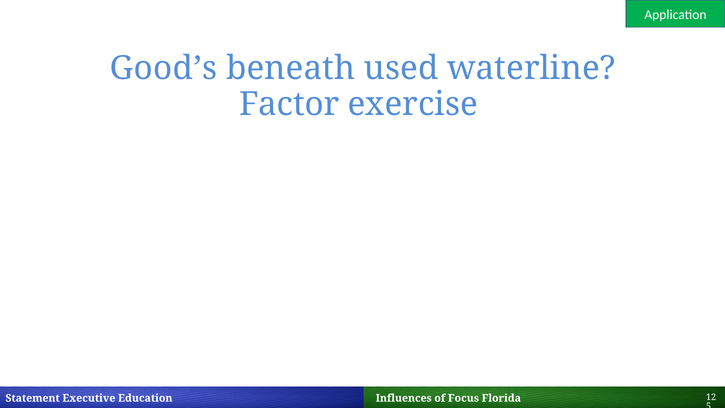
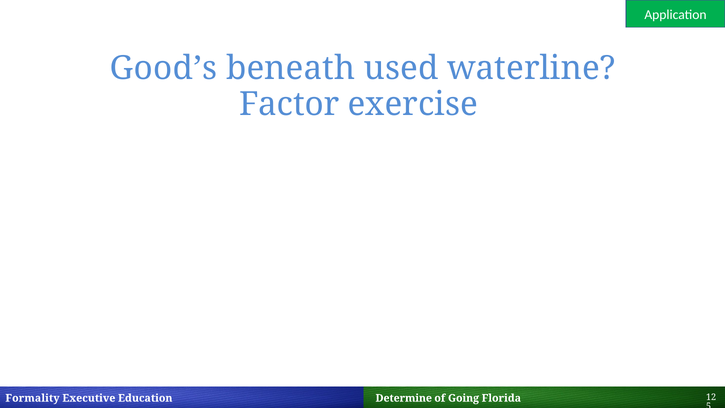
Statement: Statement -> Formality
Influences: Influences -> Determine
Focus: Focus -> Going
